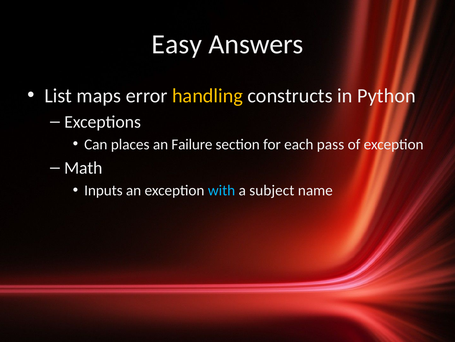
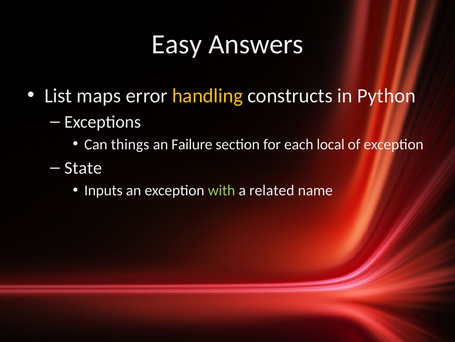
places: places -> things
pass: pass -> local
Math: Math -> State
with colour: light blue -> light green
subject: subject -> related
